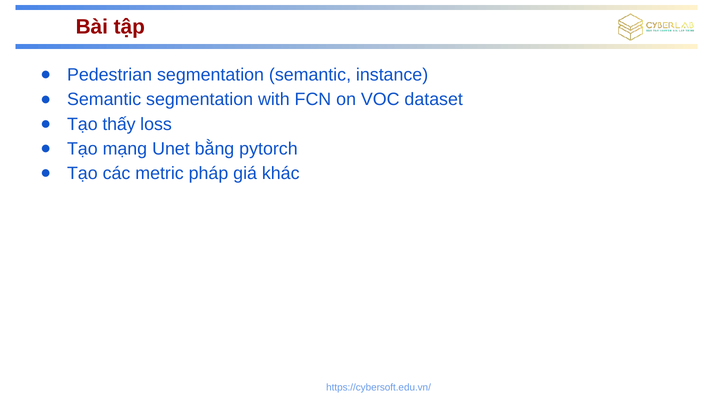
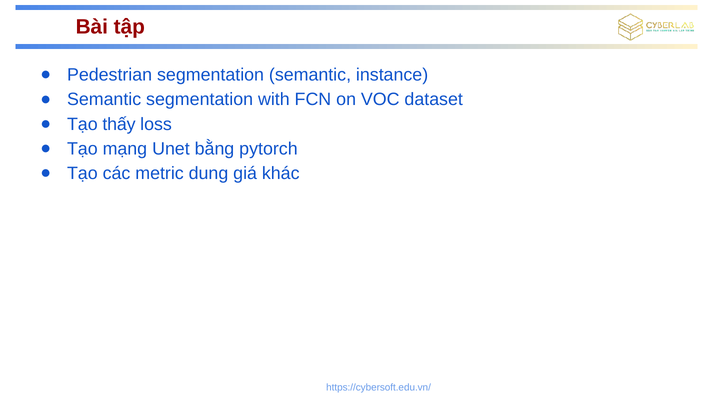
pháp: pháp -> dung
